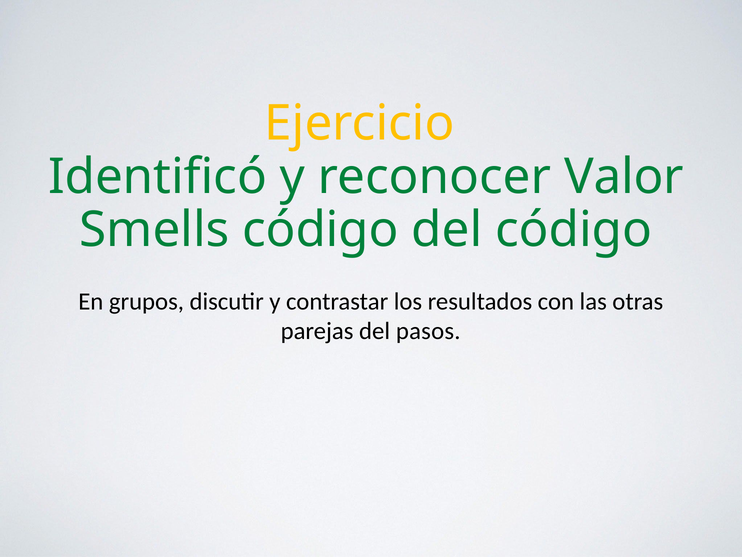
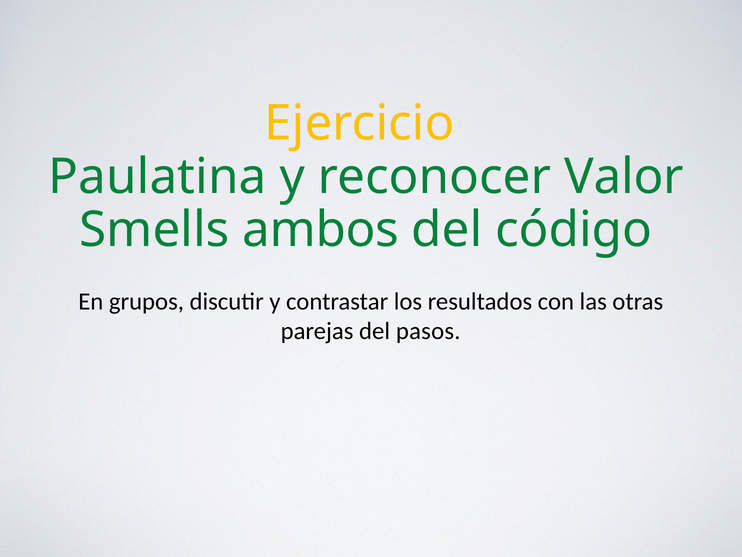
Identificó: Identificó -> Paulatina
Smells código: código -> ambos
